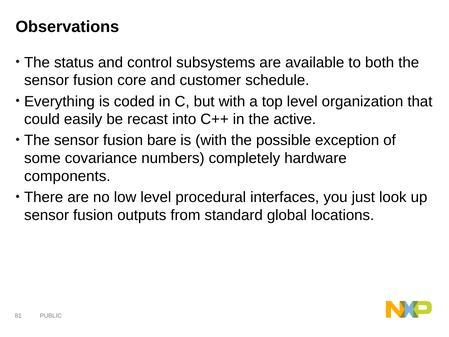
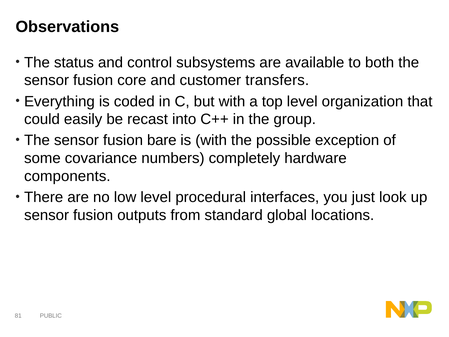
schedule: schedule -> transfers
active: active -> group
